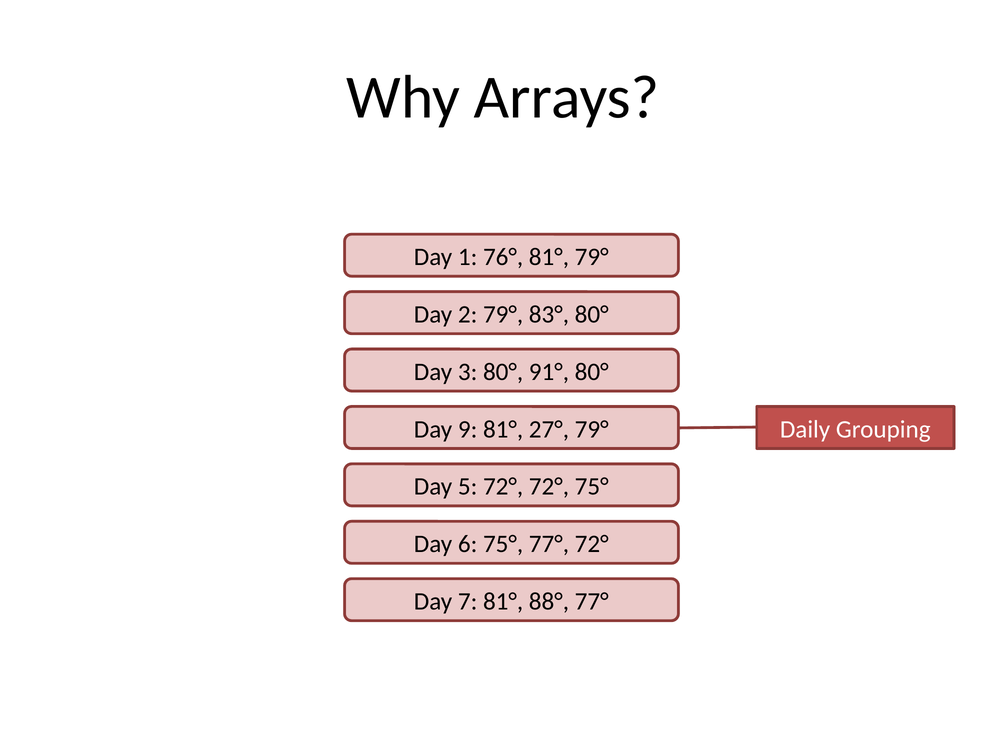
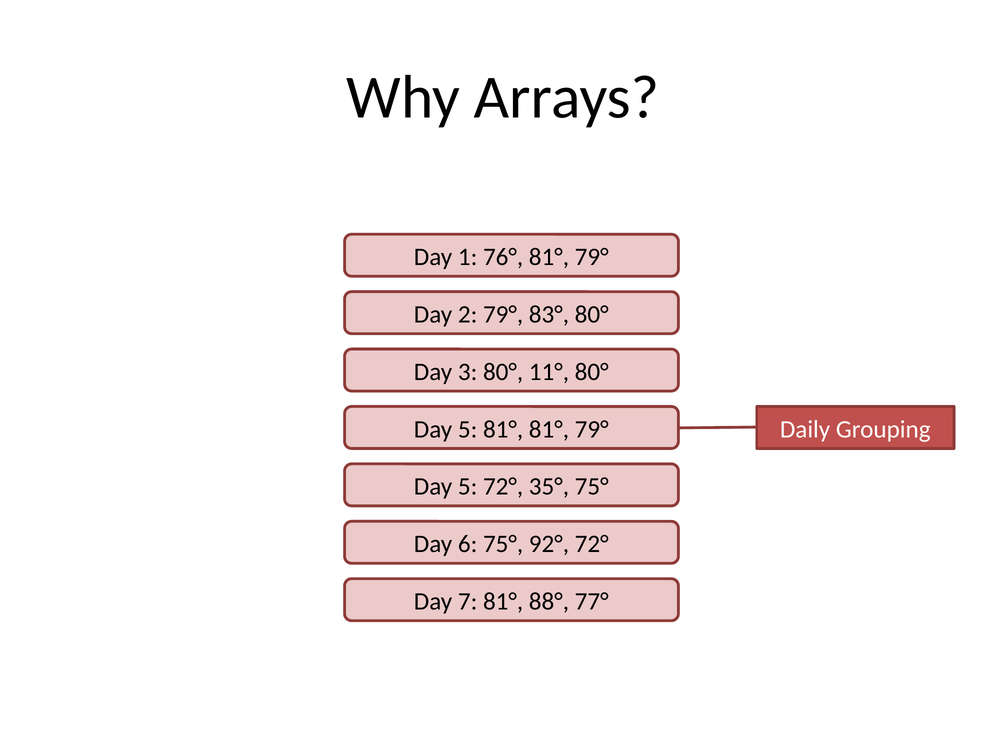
91°: 91° -> 11°
9 at (468, 430): 9 -> 5
81° 27°: 27° -> 81°
72° 72°: 72° -> 35°
75° 77°: 77° -> 92°
